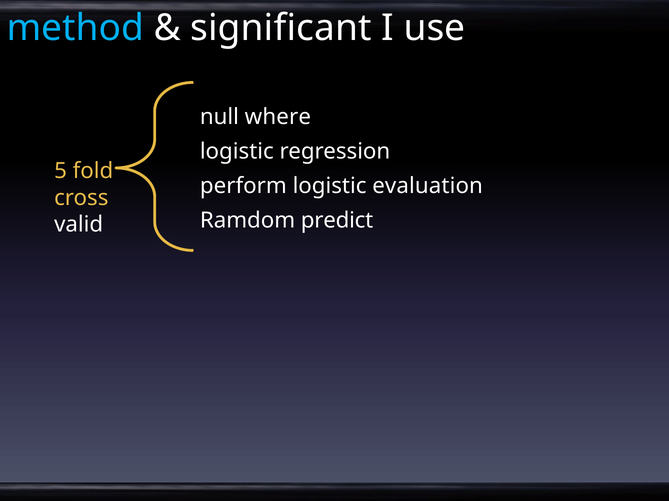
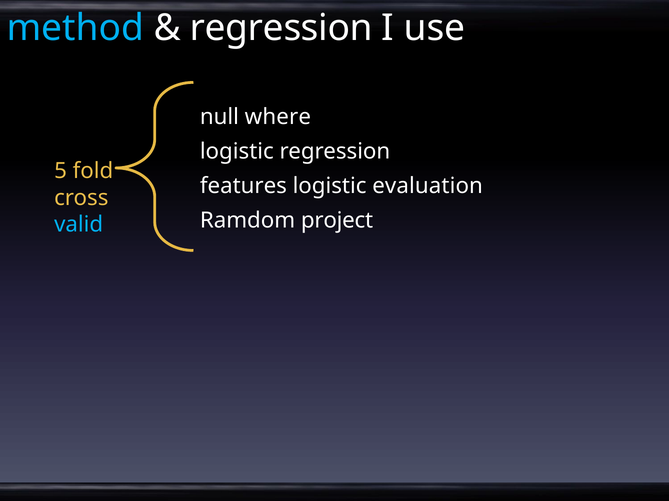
significant at (281, 28): significant -> regression
perform: perform -> features
predict: predict -> project
valid colour: white -> light blue
